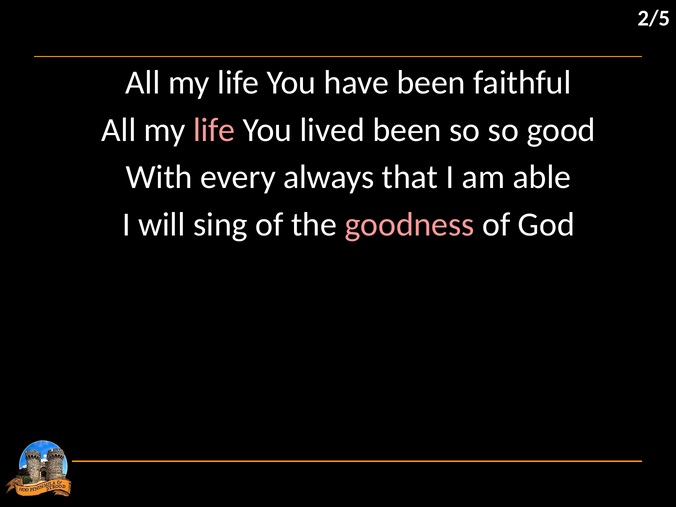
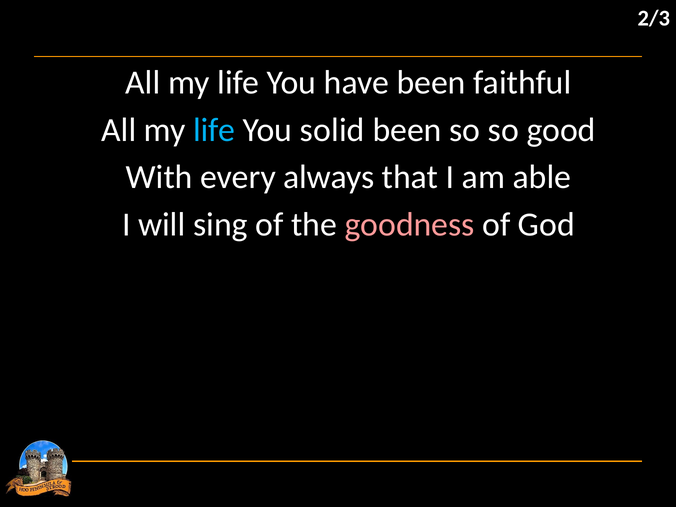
2/5: 2/5 -> 2/3
life at (214, 130) colour: pink -> light blue
lived: lived -> solid
